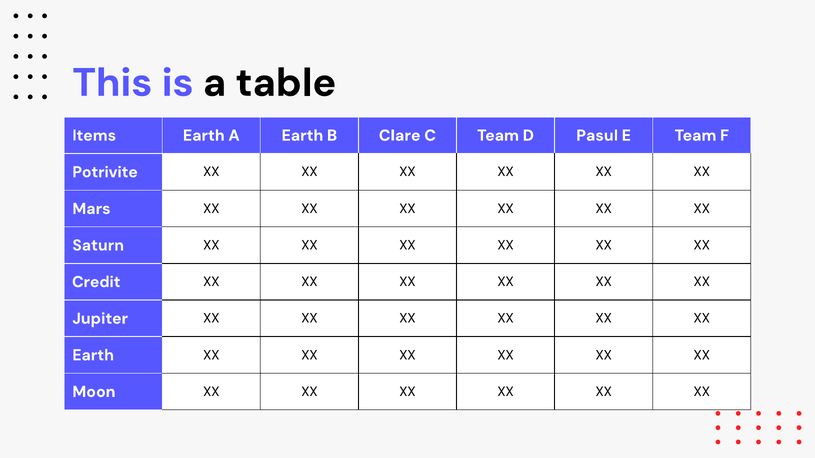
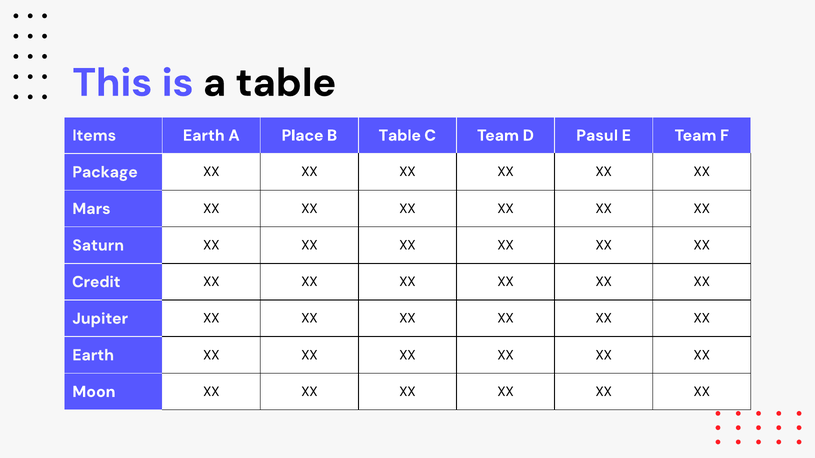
A Earth: Earth -> Place
B Clare: Clare -> Table
Potrivite: Potrivite -> Package
